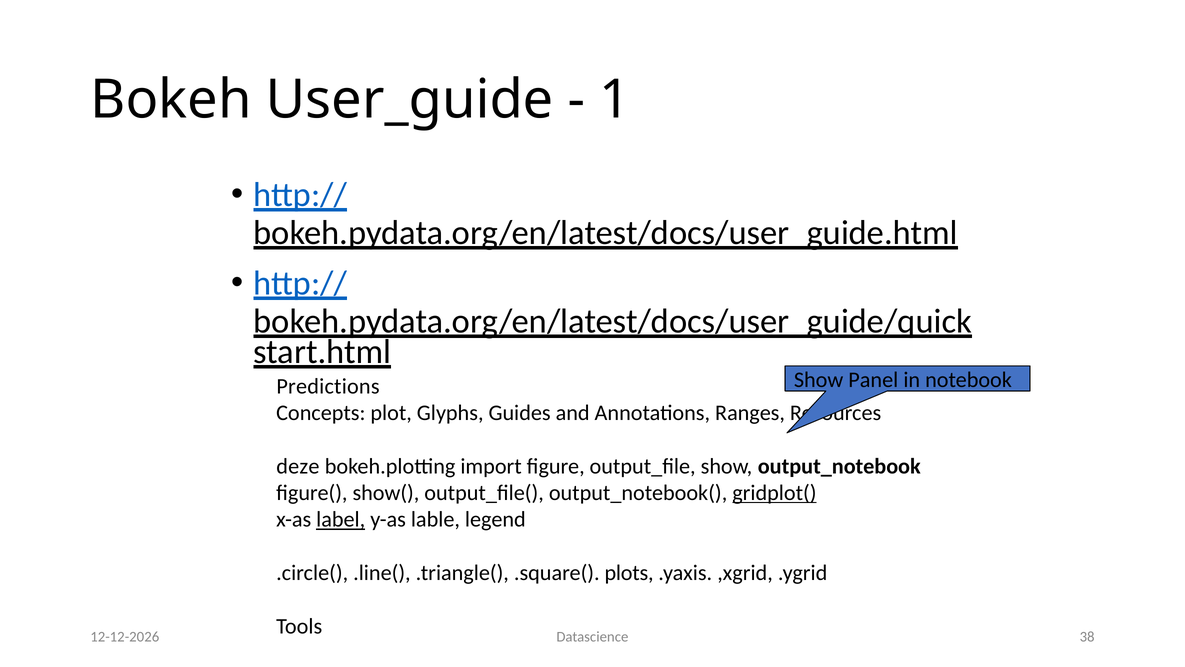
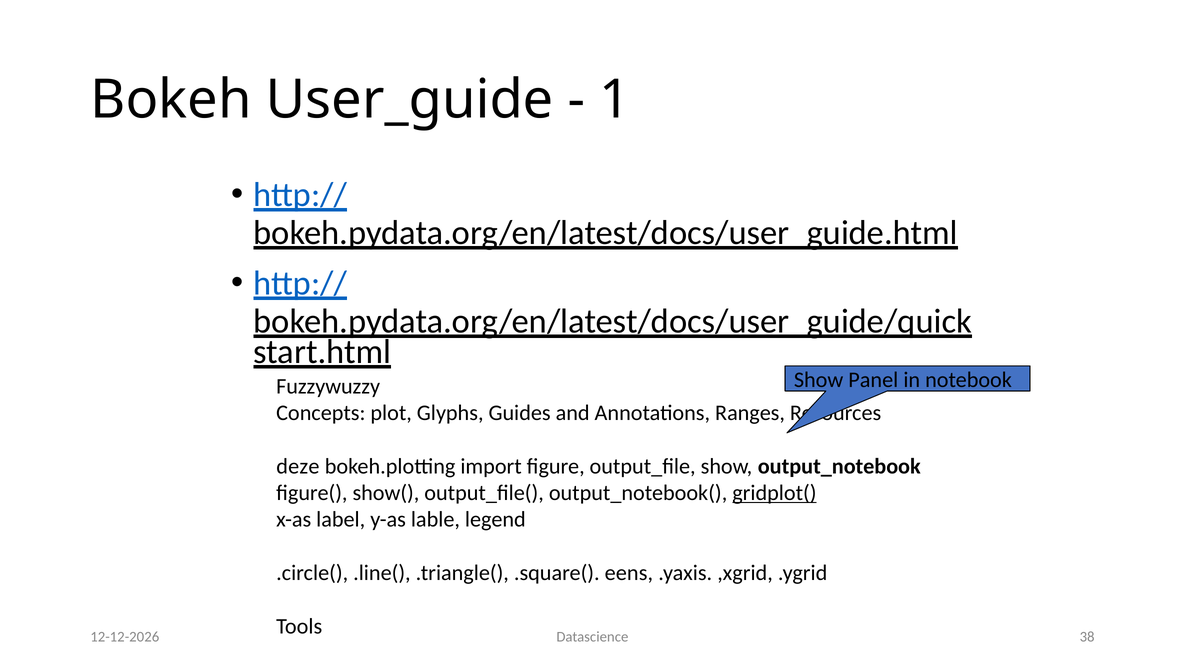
Predictions: Predictions -> Fuzzywuzzy
label underline: present -> none
plots: plots -> eens
